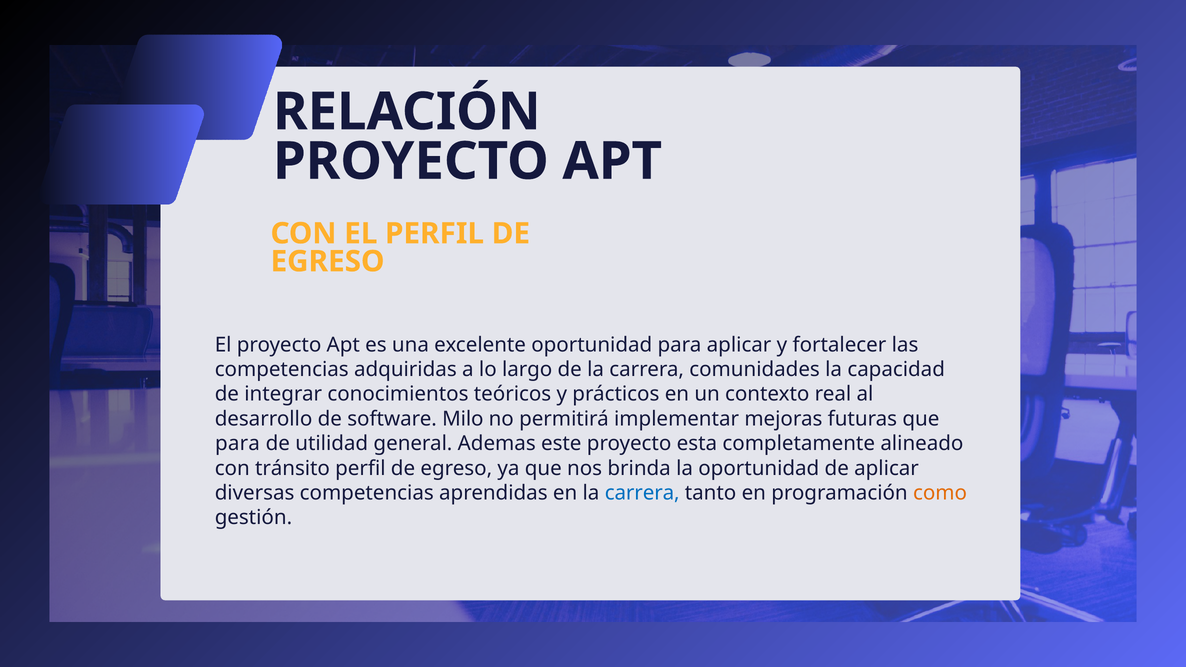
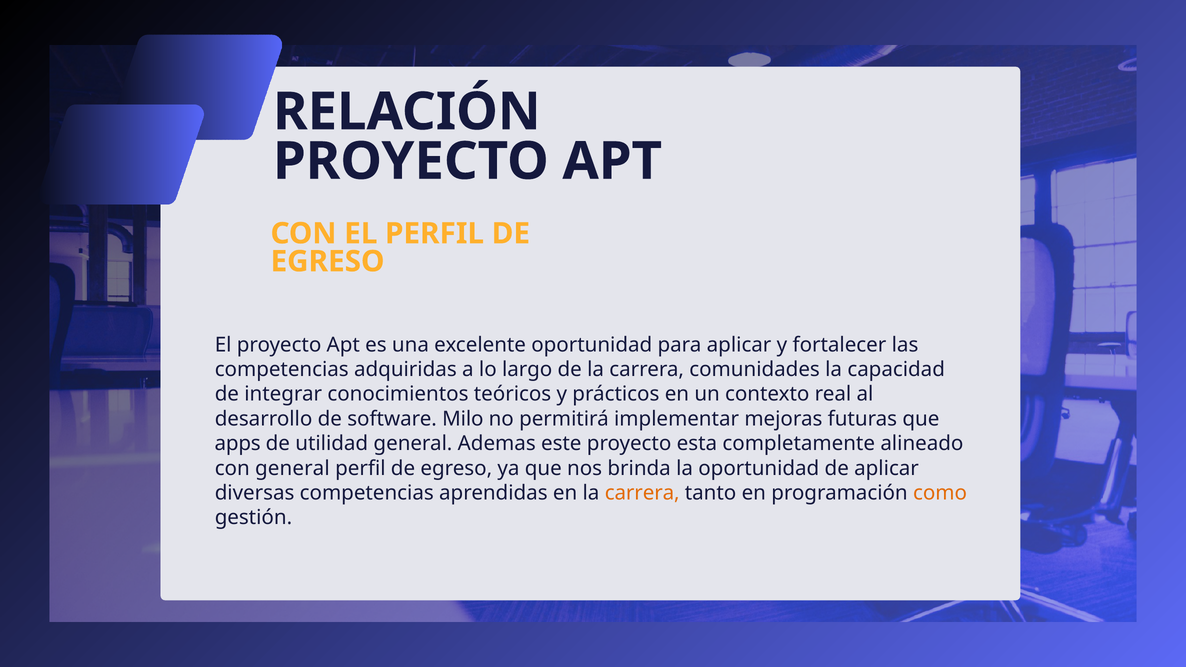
para at (237, 444): para -> apps
con tránsito: tránsito -> general
carrera at (642, 493) colour: blue -> orange
